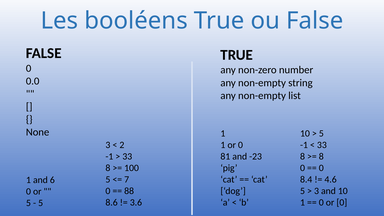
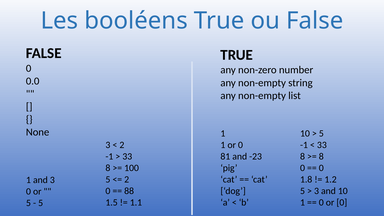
8.4: 8.4 -> 1.8
4.6: 4.6 -> 1.2
7 at (127, 180): 7 -> 2
and 6: 6 -> 3
8.6: 8.6 -> 1.5
3.6: 3.6 -> 1.1
